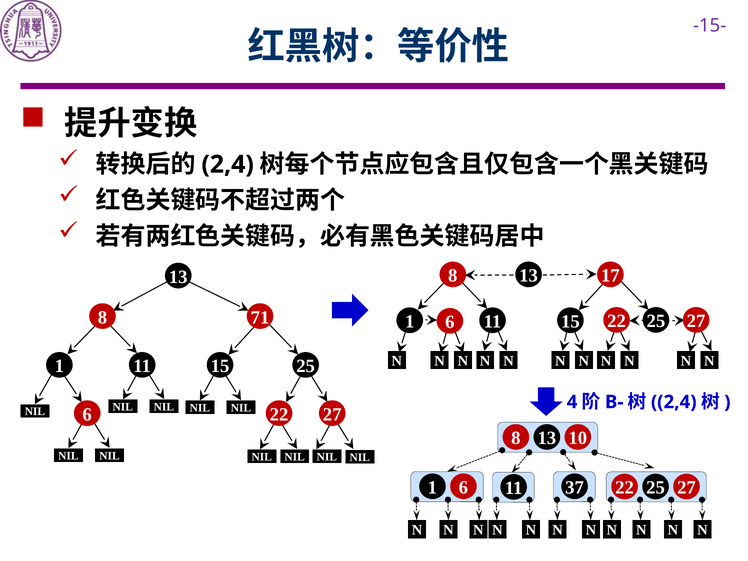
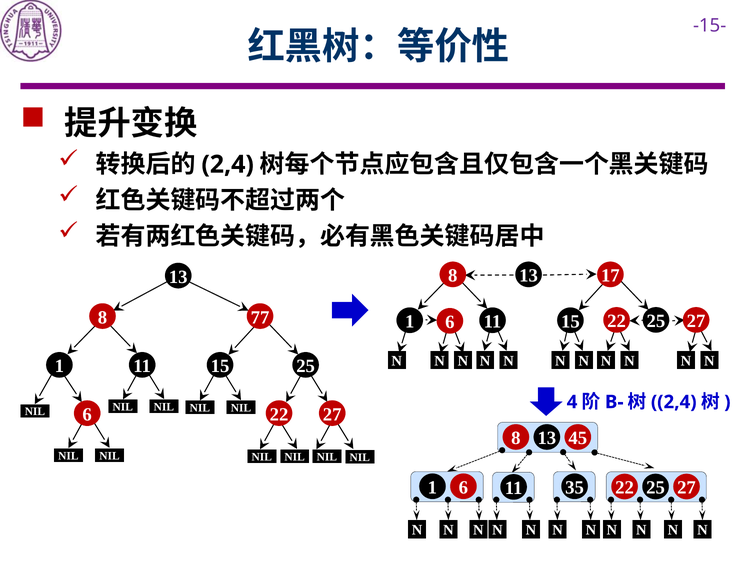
71: 71 -> 77
10: 10 -> 45
37: 37 -> 35
